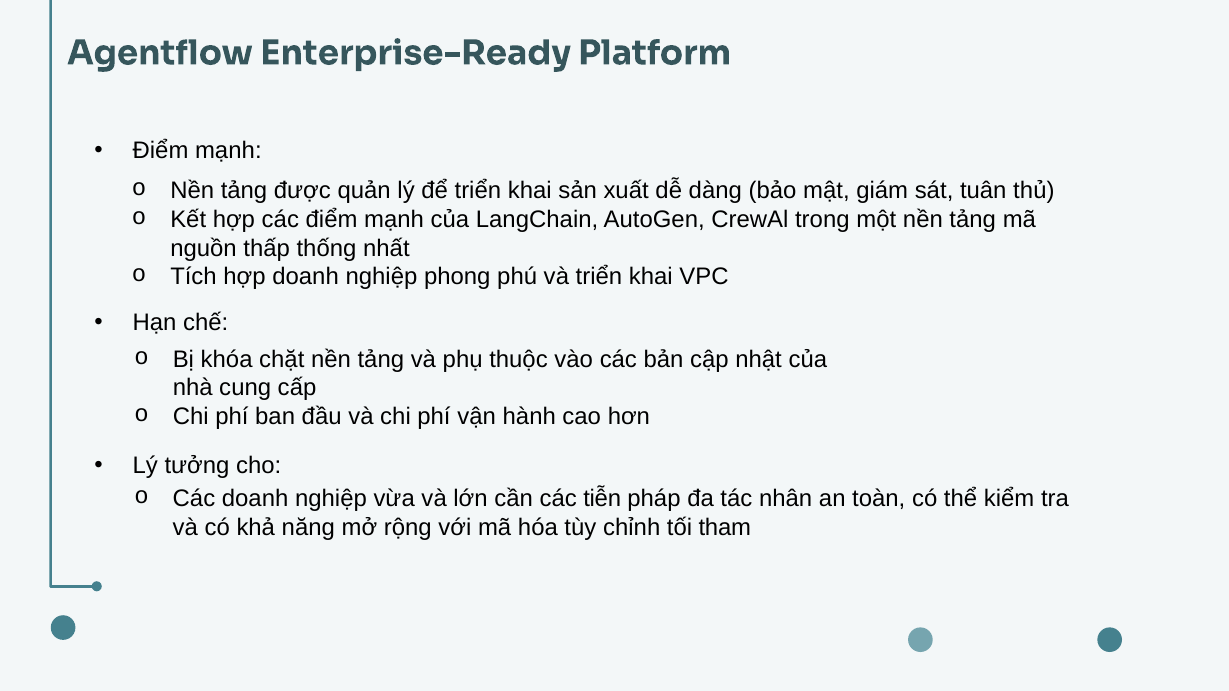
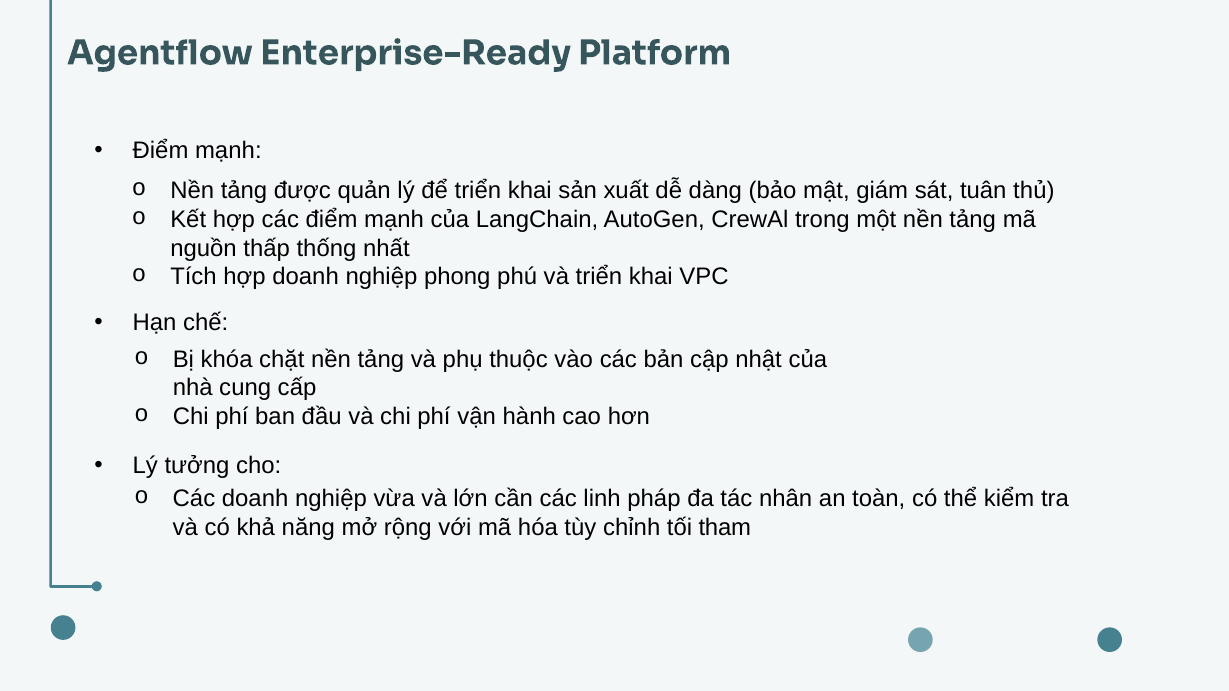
tiễn: tiễn -> linh
